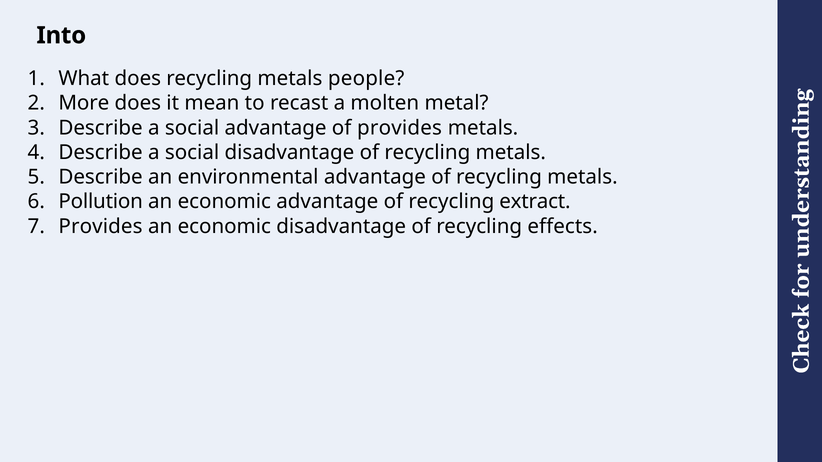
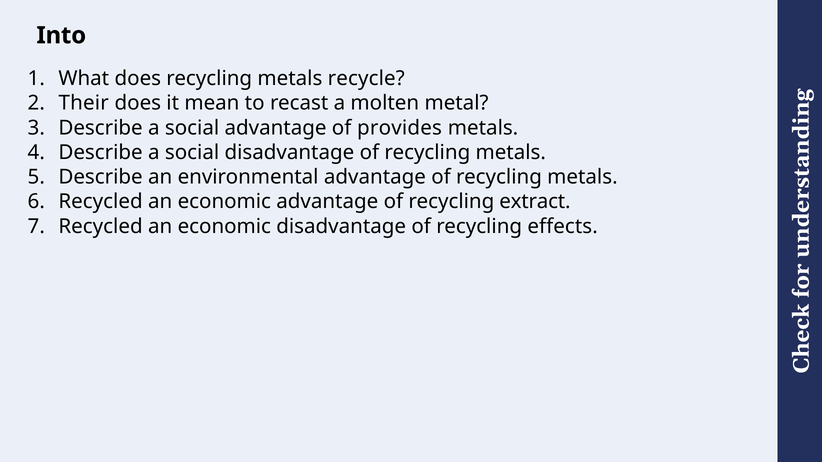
people: people -> recycle
More: More -> Their
Pollution at (101, 202): Pollution -> Recycled
Provides at (101, 226): Provides -> Recycled
